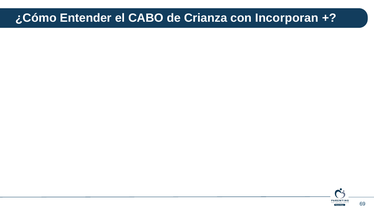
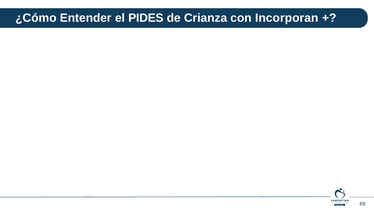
CABO: CABO -> PIDES
